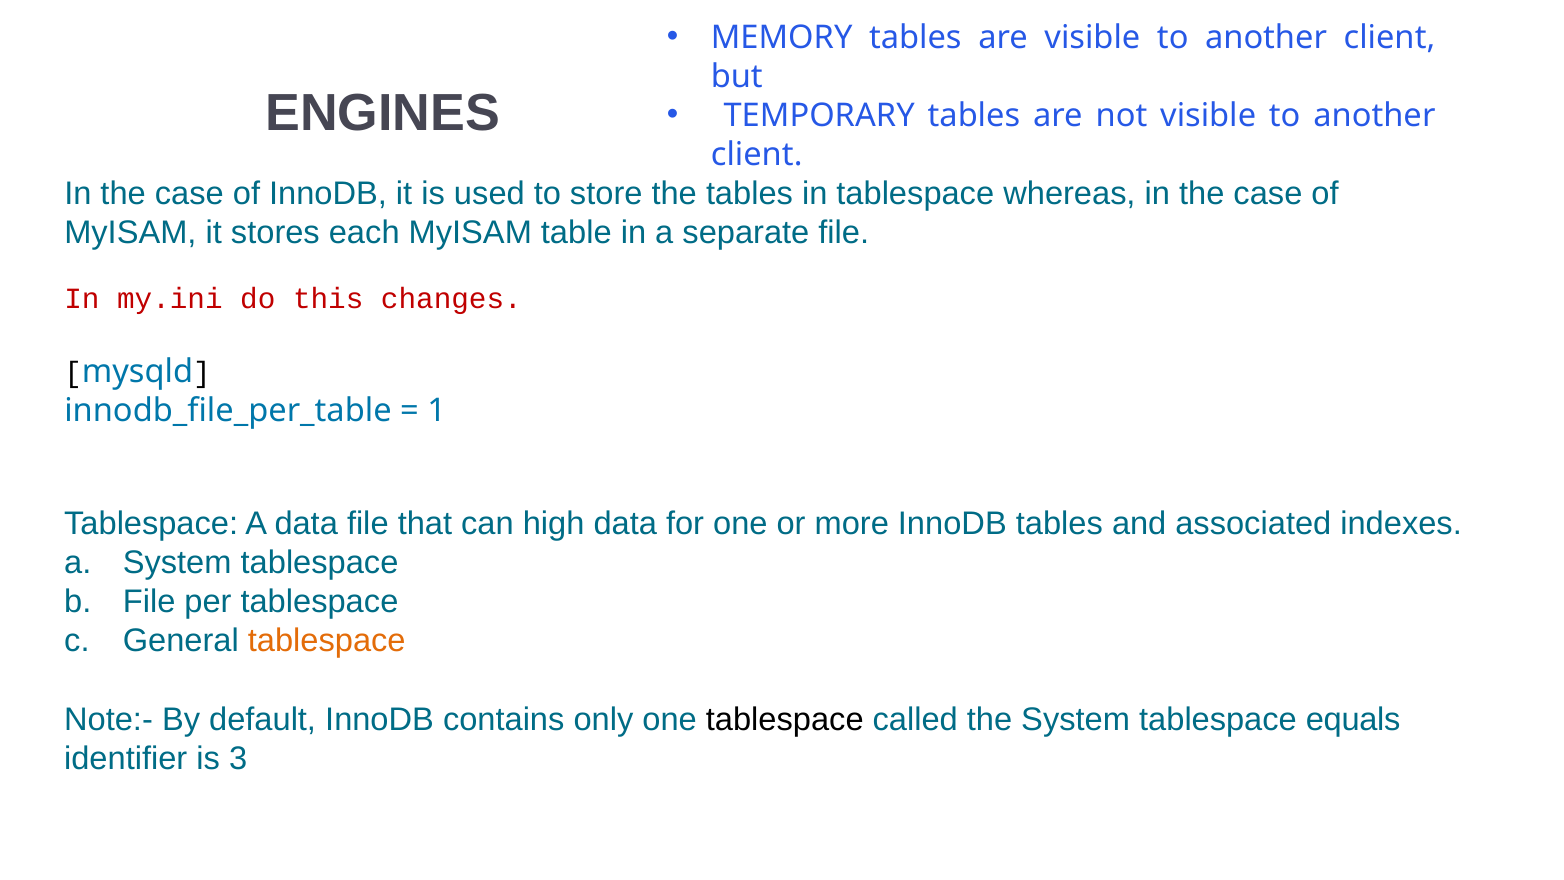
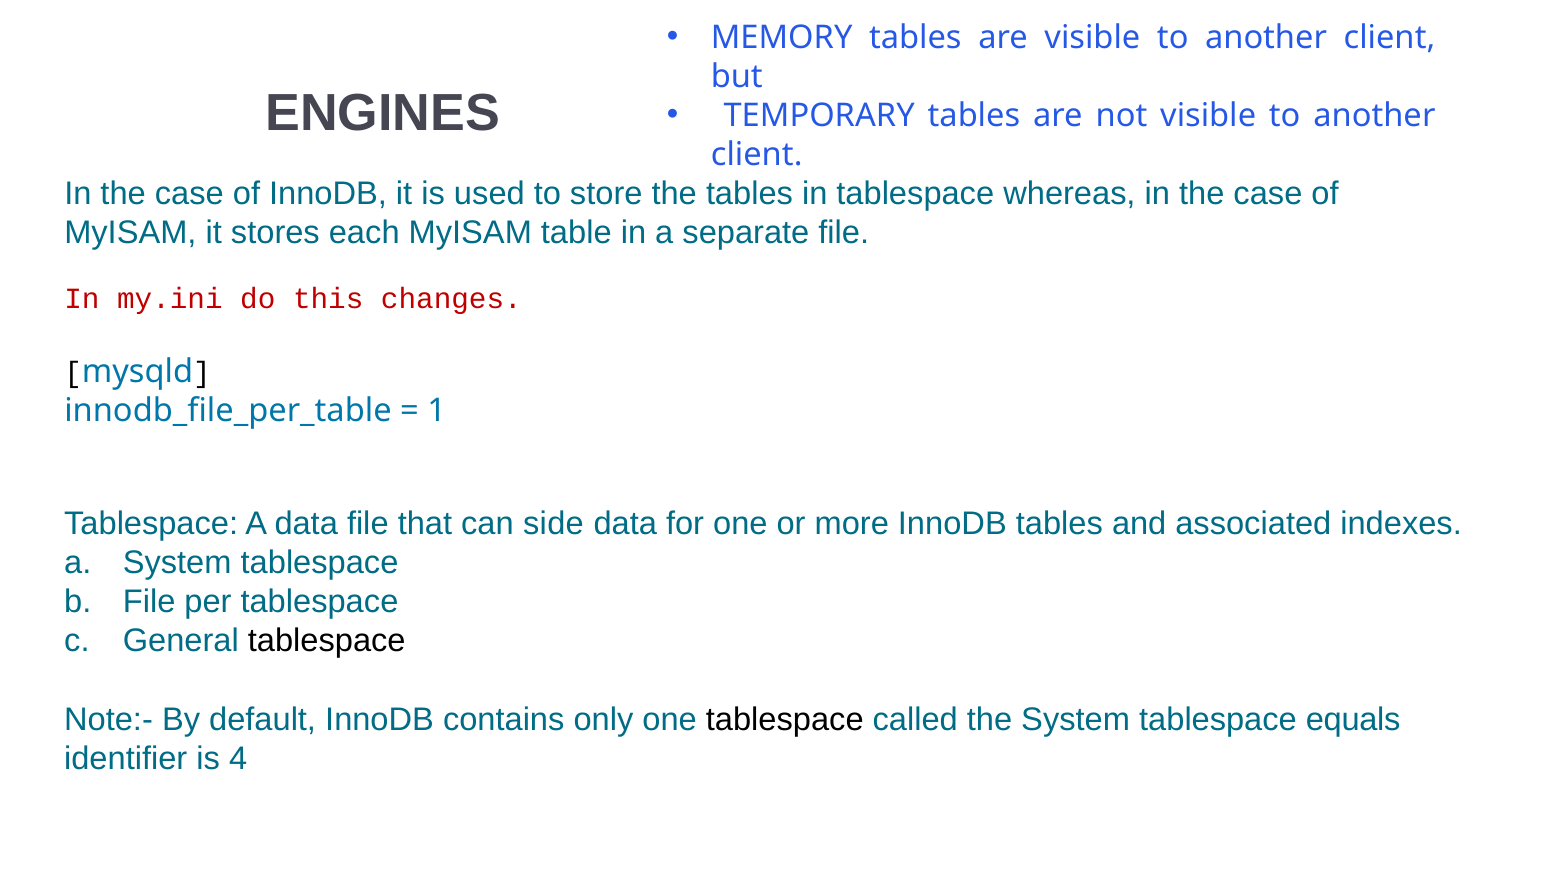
high: high -> side
tablespace at (327, 641) colour: orange -> black
3: 3 -> 4
